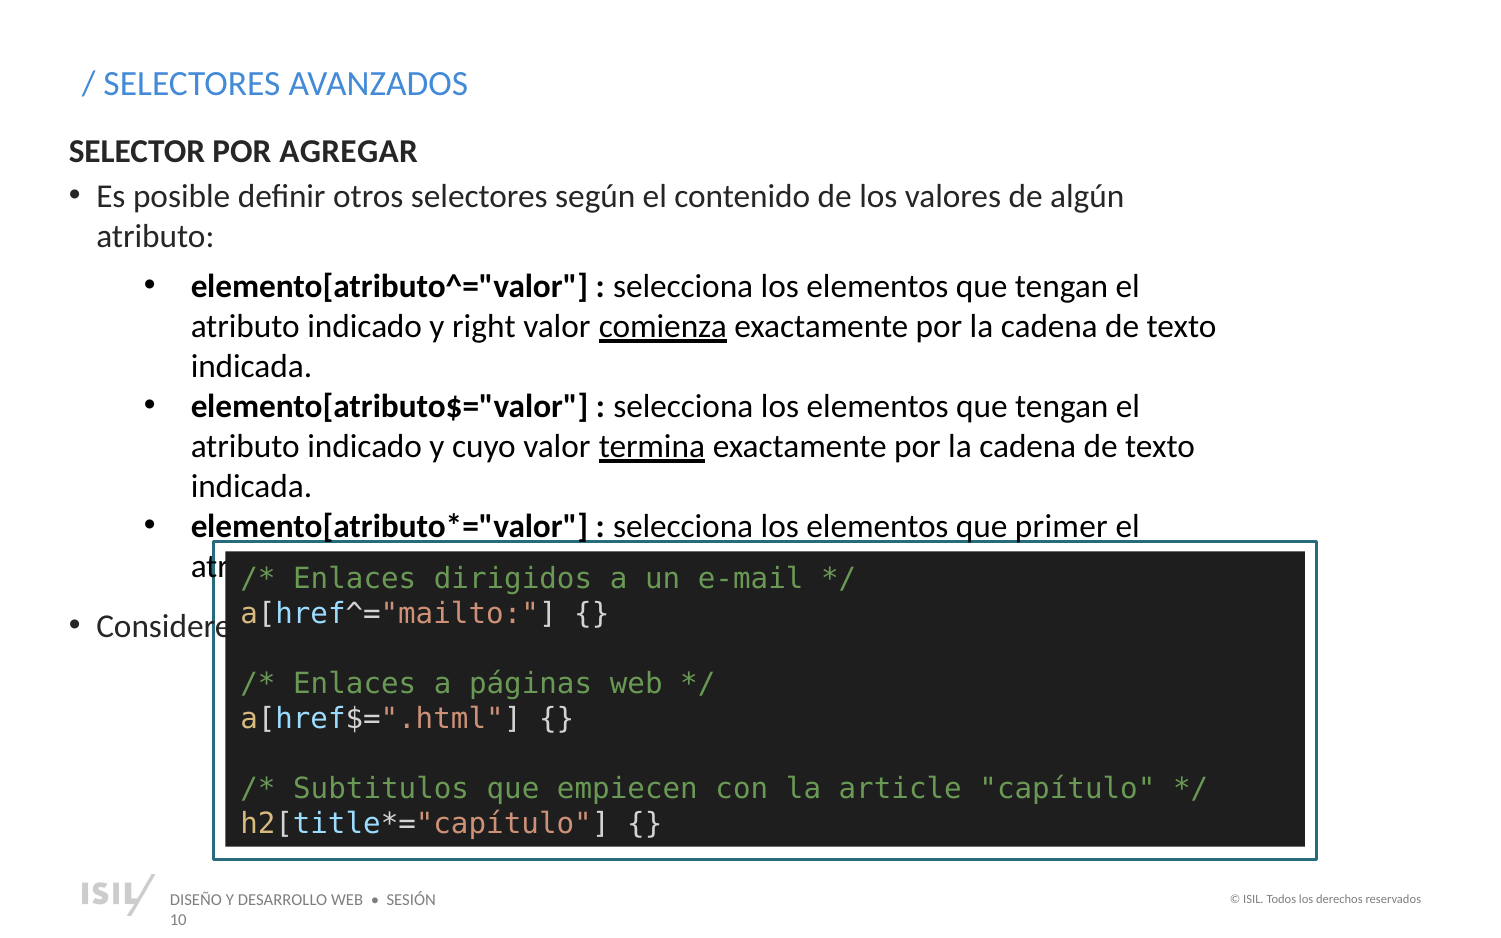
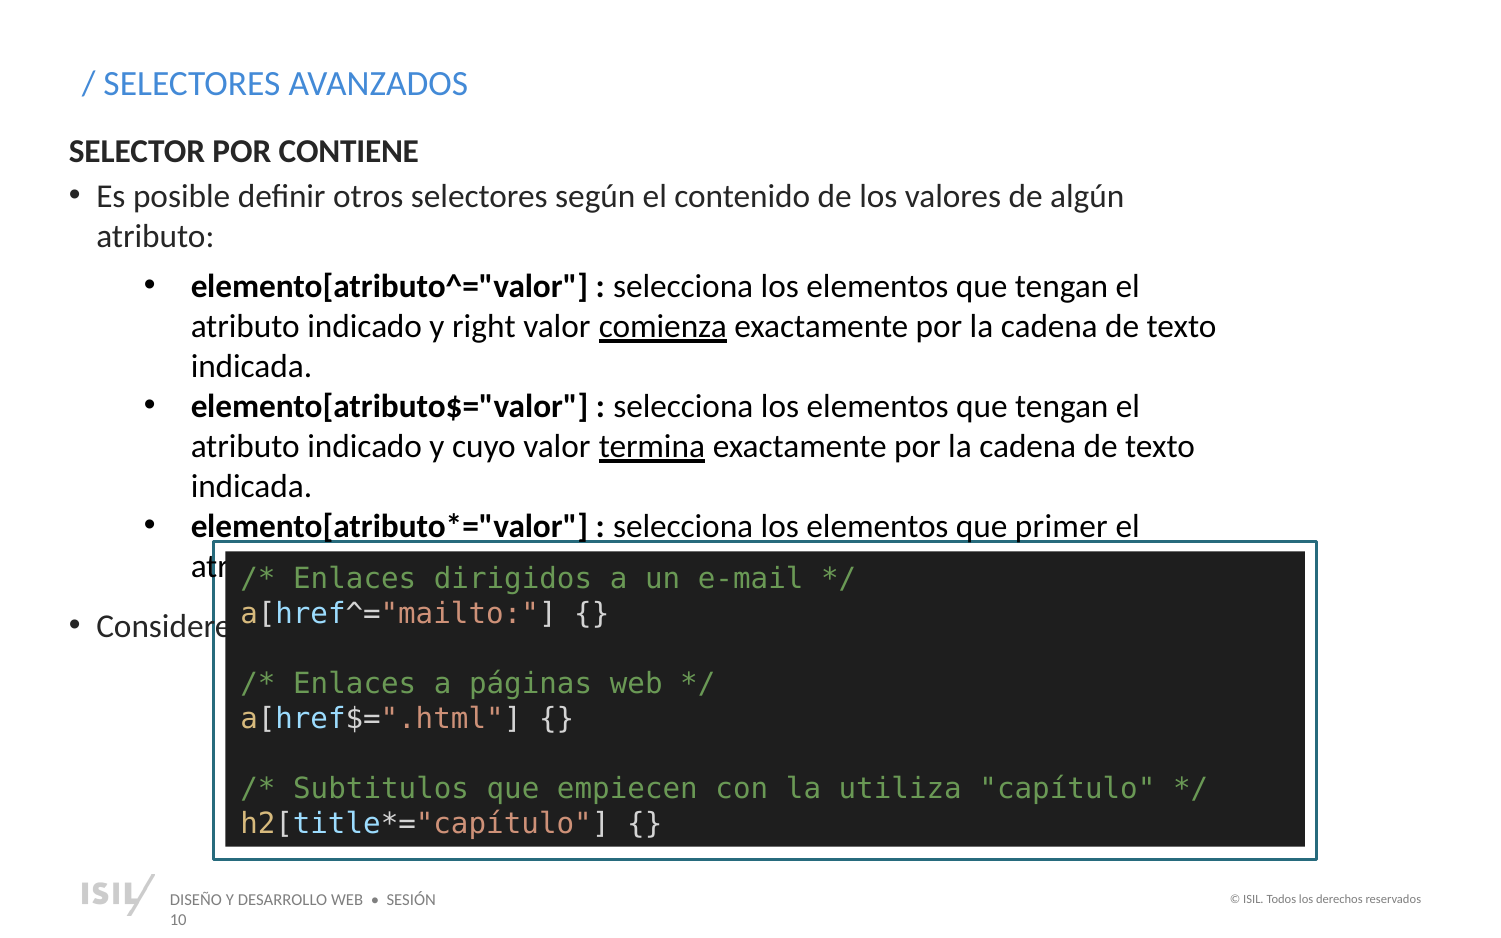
POR AGREGAR: AGREGAR -> CONTIENE
article: article -> utiliza
